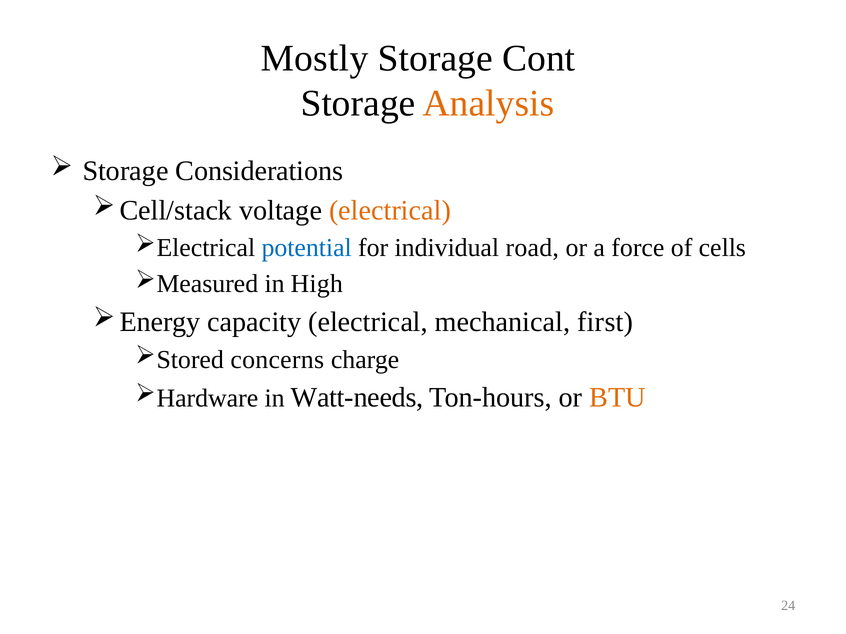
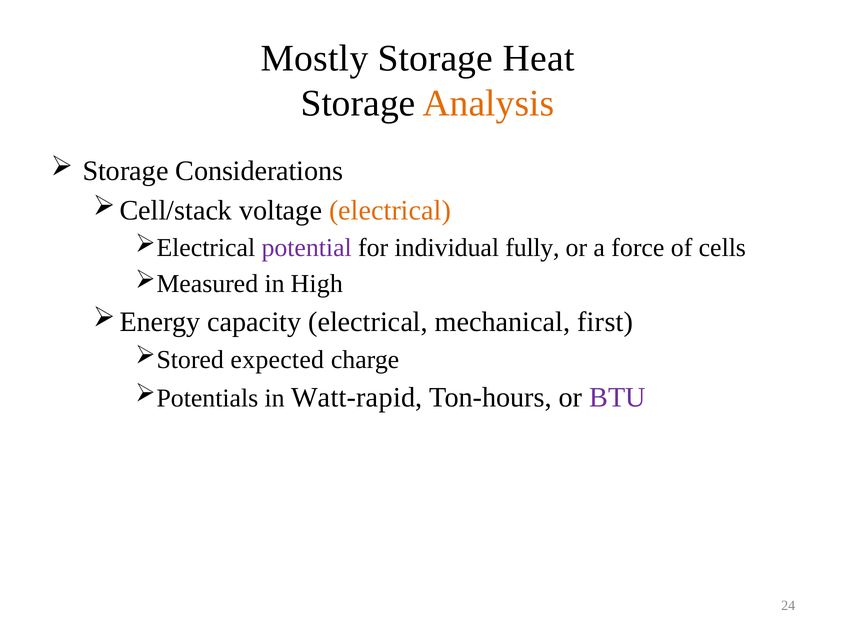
Cont: Cont -> Heat
potential colour: blue -> purple
road: road -> fully
concerns: concerns -> expected
Hardware: Hardware -> Potentials
Watt-needs: Watt-needs -> Watt-rapid
BTU colour: orange -> purple
